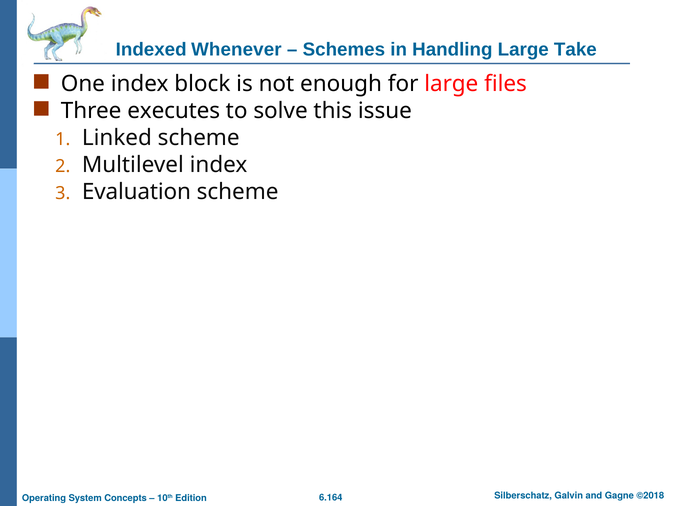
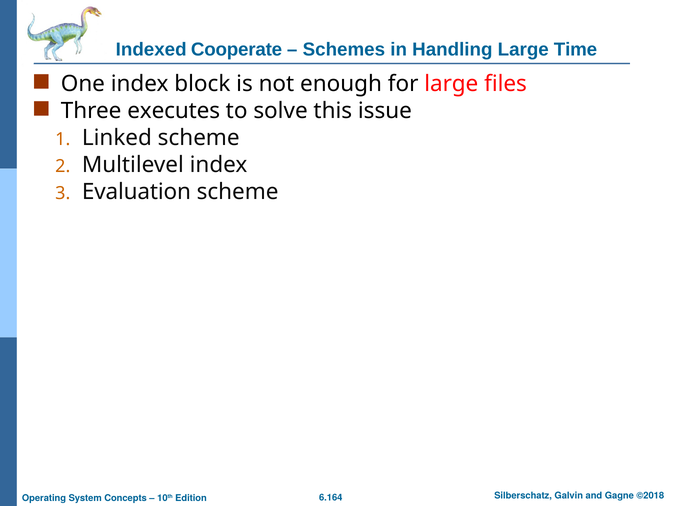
Whenever: Whenever -> Cooperate
Take: Take -> Time
